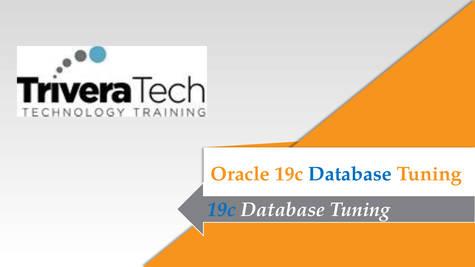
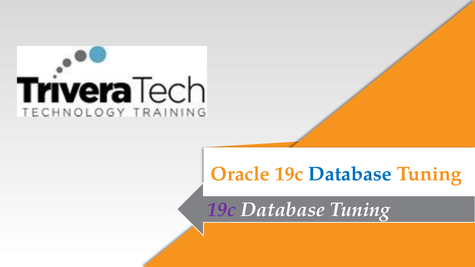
19c at (222, 210) colour: blue -> purple
